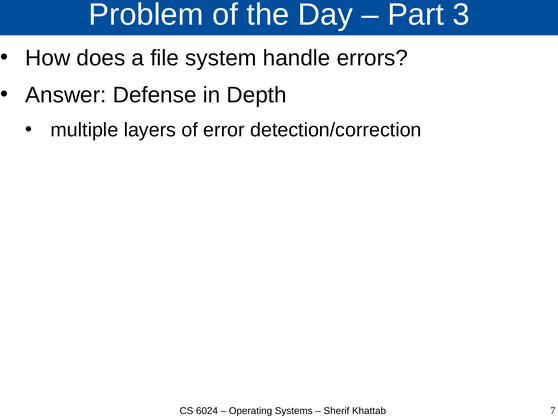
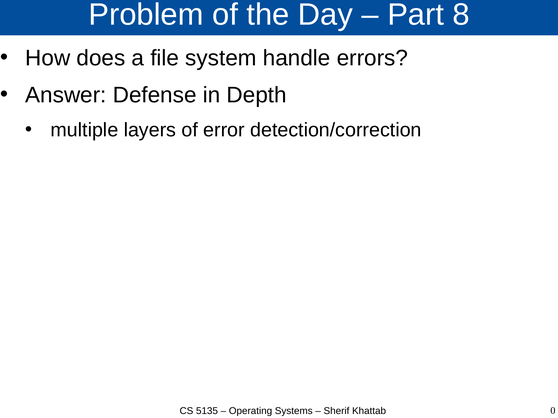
3: 3 -> 8
6024: 6024 -> 5135
7: 7 -> 0
